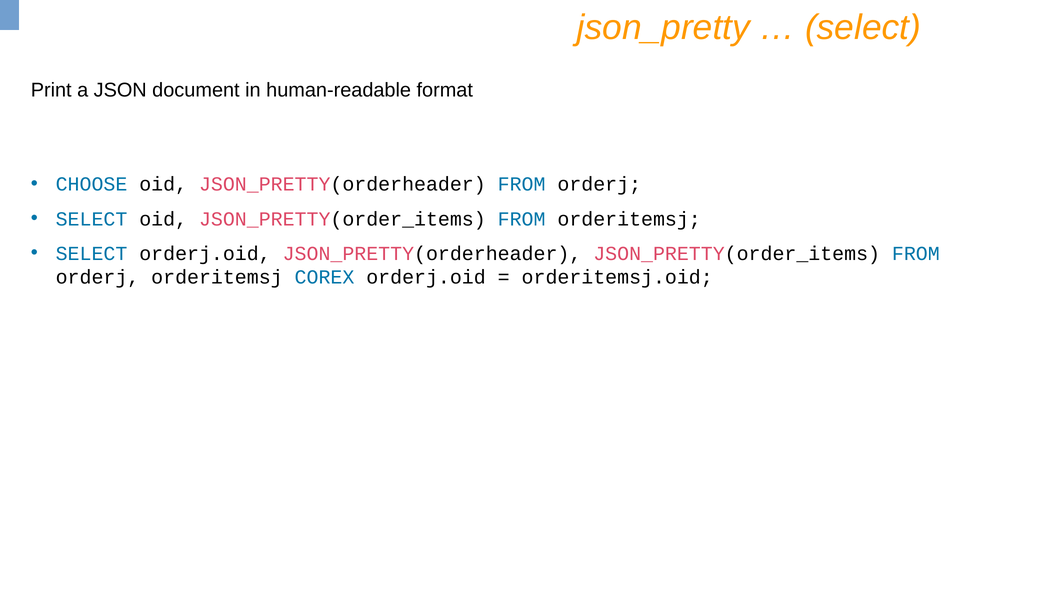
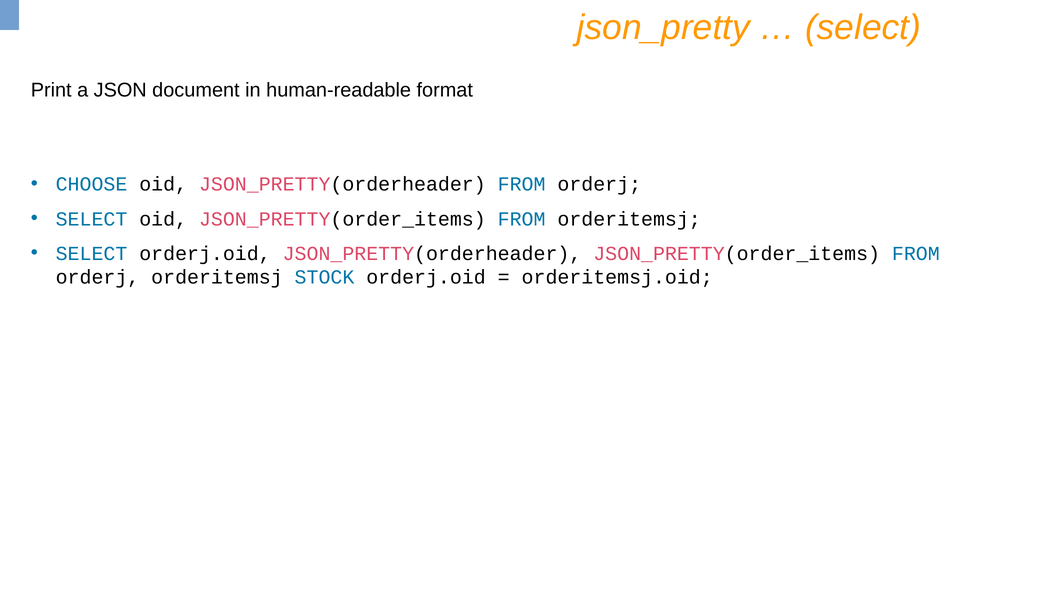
COREX: COREX -> STOCK
